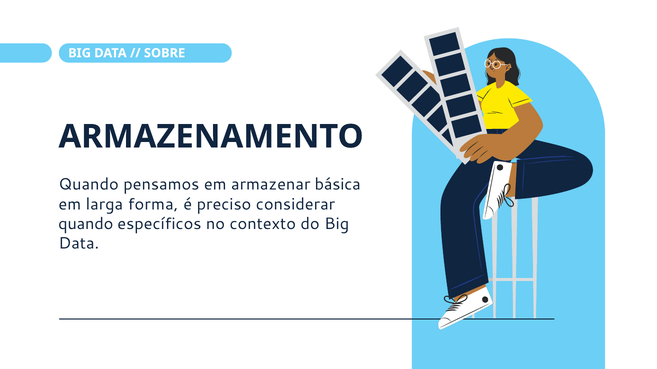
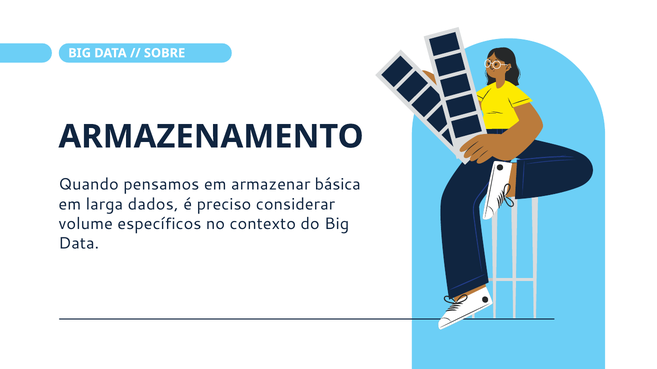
forma: forma -> dados
quando at (86, 224): quando -> volume
